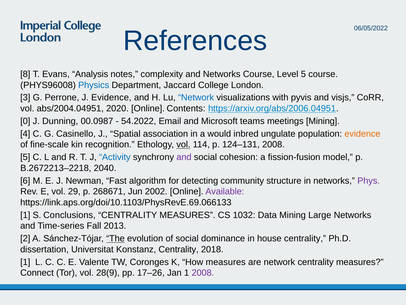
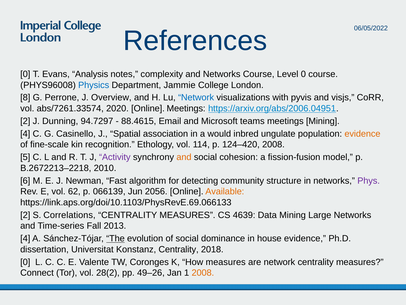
8 at (25, 74): 8 -> 0
Level 5: 5 -> 0
Jaccard: Jaccard -> Jammie
3: 3 -> 8
J Evidence: Evidence -> Overview
abs/2004.04951: abs/2004.04951 -> abs/7261.33574
Online Contents: Contents -> Meetings
0 at (25, 121): 0 -> 2
00.0987: 00.0987 -> 94.7297
54.2022: 54.2022 -> 88.4615
vol at (183, 144) underline: present -> none
124–131: 124–131 -> 124–420
Activity colour: blue -> purple
and at (184, 157) colour: purple -> orange
2040: 2040 -> 2010
29: 29 -> 62
268671: 268671 -> 066139
2002: 2002 -> 2056
Available colour: purple -> orange
1 at (25, 215): 1 -> 2
Conclusions: Conclusions -> Correlations
1032: 1032 -> 4639
2 at (25, 238): 2 -> 4
house centrality: centrality -> evidence
1 at (25, 262): 1 -> 0
28(9: 28(9 -> 28(2
17–26: 17–26 -> 49–26
2008 at (203, 272) colour: purple -> orange
